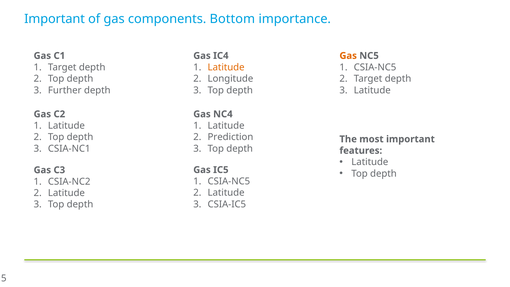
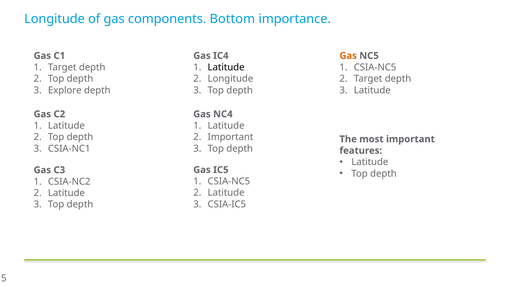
Important at (55, 19): Important -> Longitude
Latitude at (226, 67) colour: orange -> black
Further: Further -> Explore
Prediction at (230, 137): Prediction -> Important
